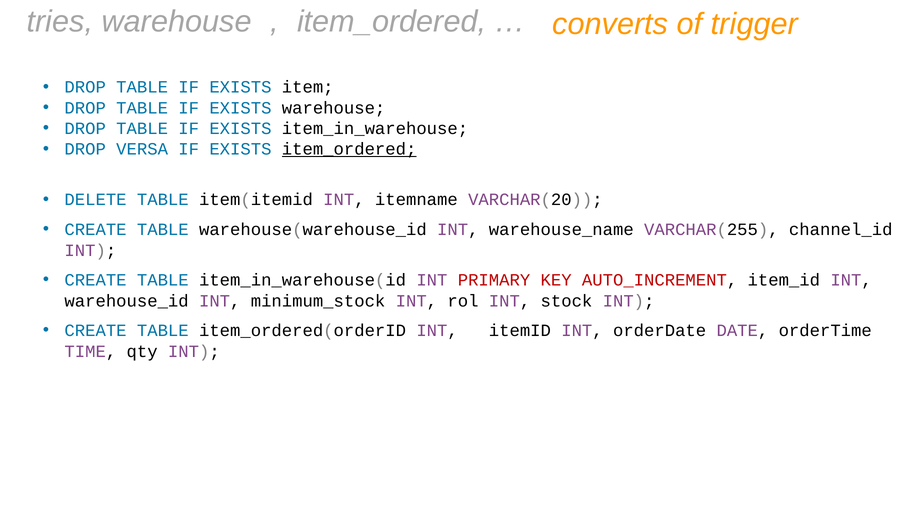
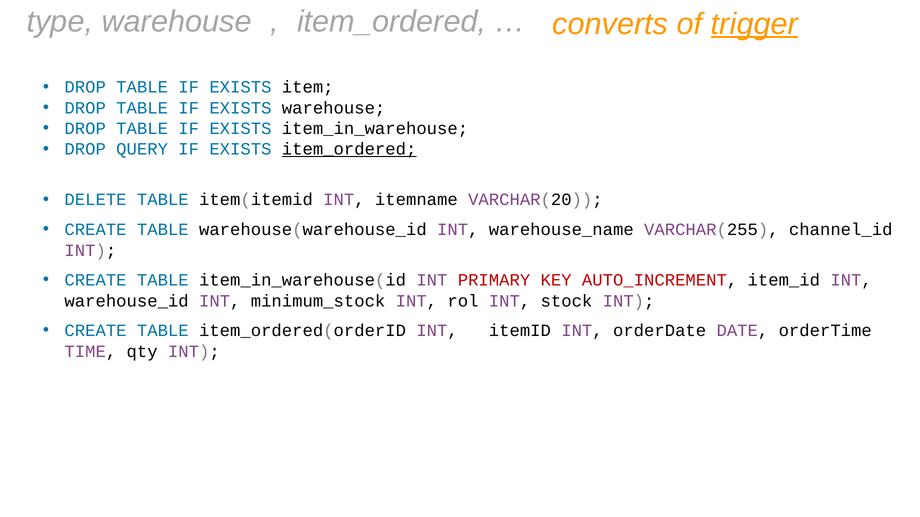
tries: tries -> type
trigger underline: none -> present
VERSA: VERSA -> QUERY
